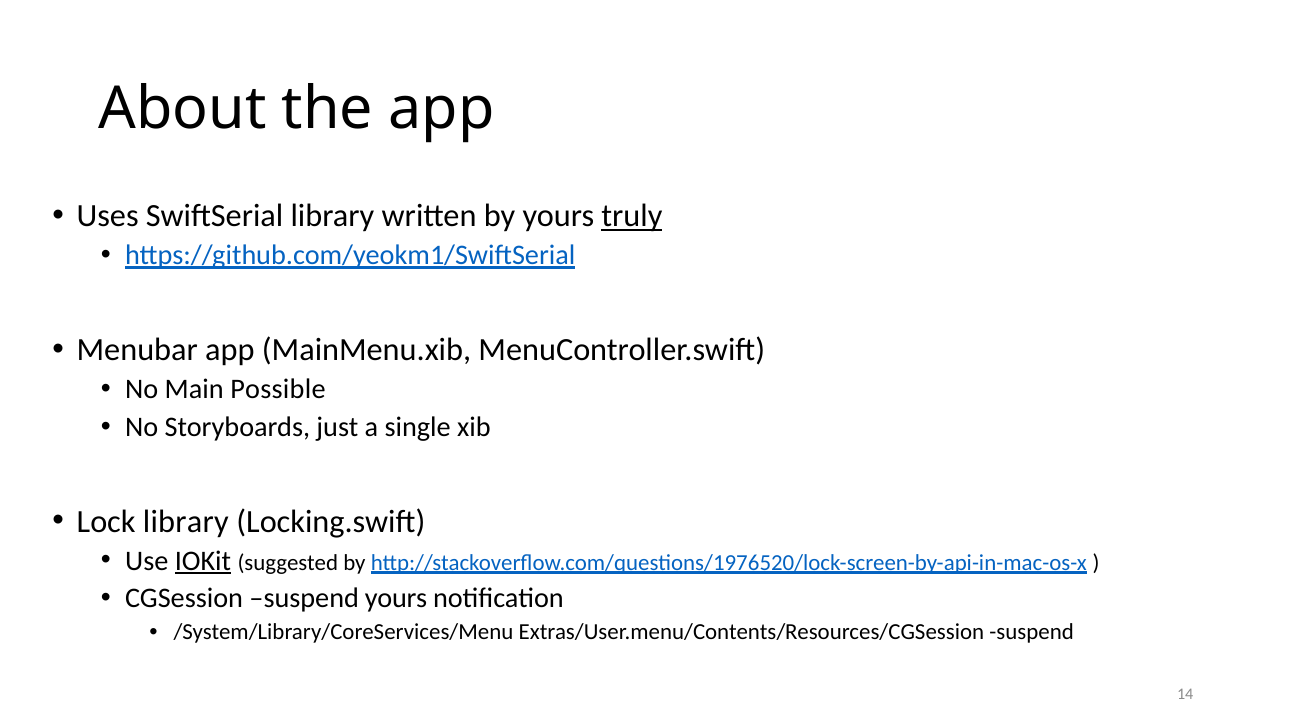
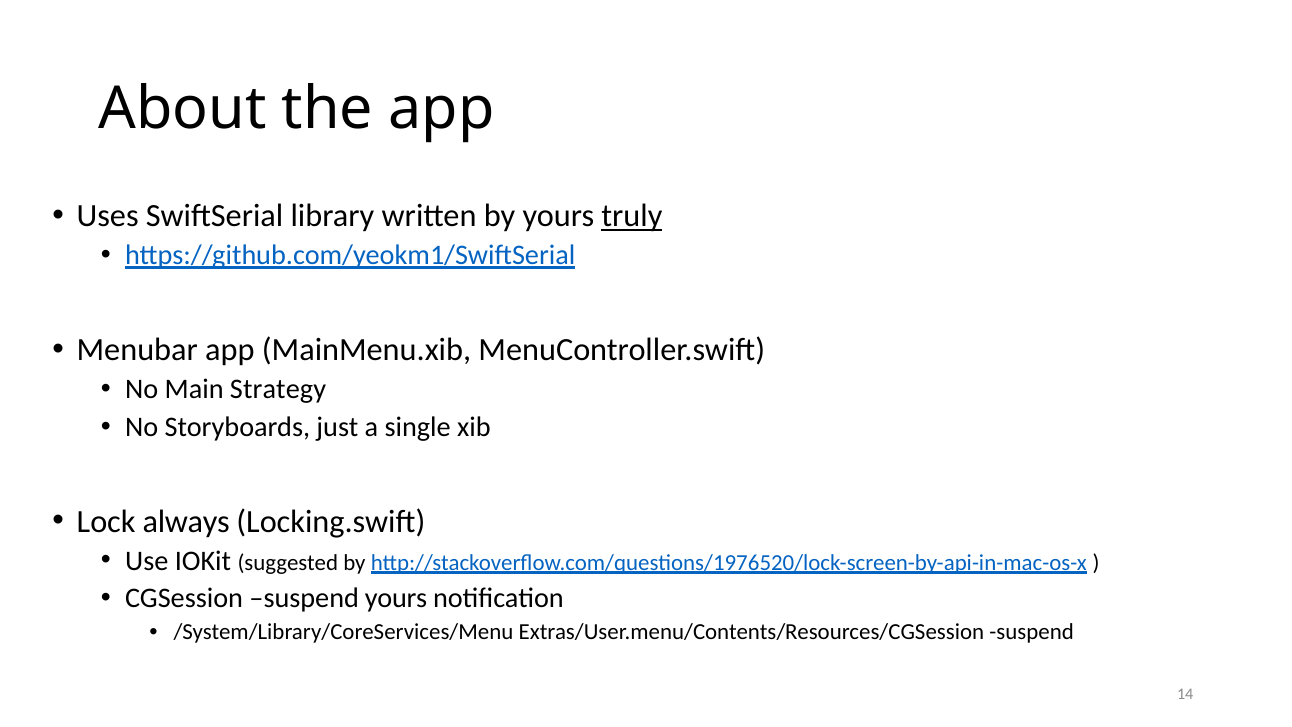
Possible: Possible -> Strategy
Lock library: library -> always
IOKit underline: present -> none
